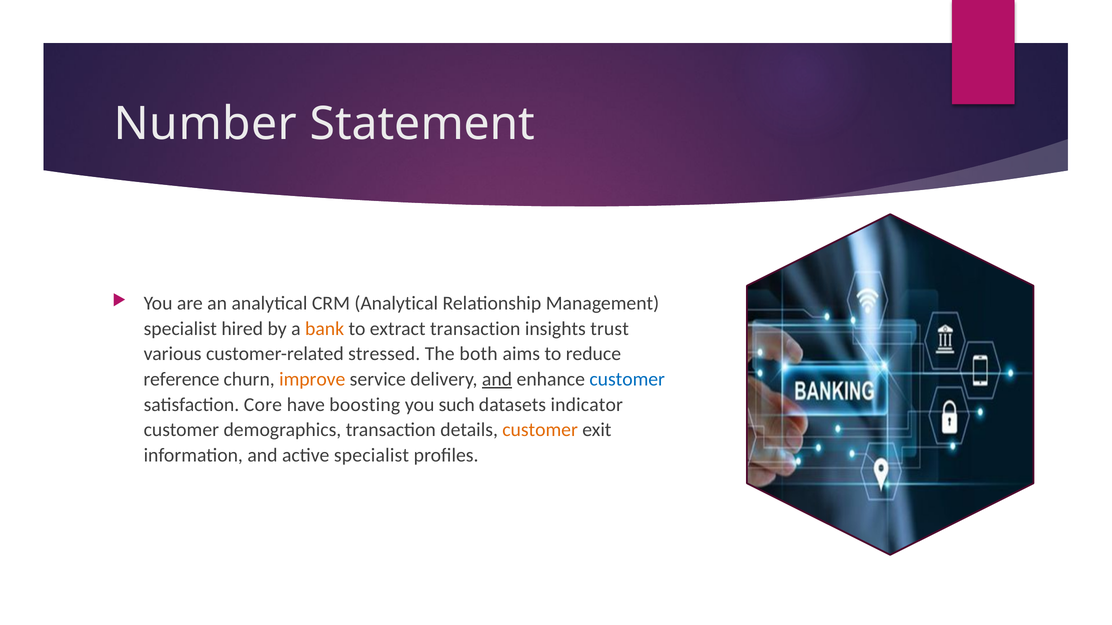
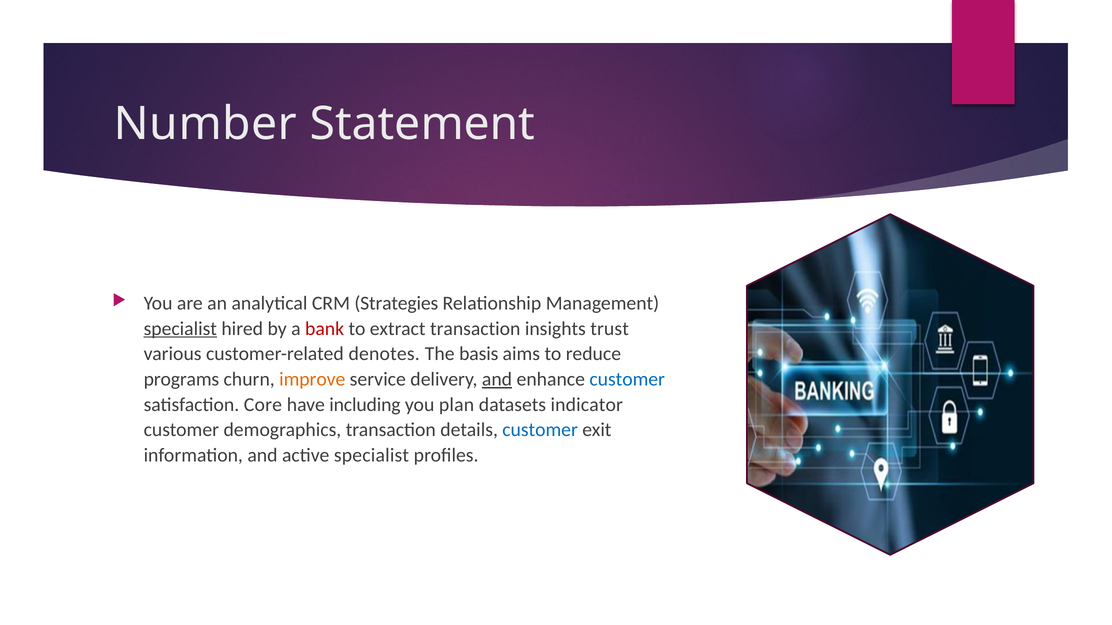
CRM Analytical: Analytical -> Strategies
specialist at (180, 329) underline: none -> present
bank colour: orange -> red
stressed: stressed -> denotes
both: both -> basis
reference: reference -> programs
boosting: boosting -> including
such: such -> plan
customer at (540, 430) colour: orange -> blue
